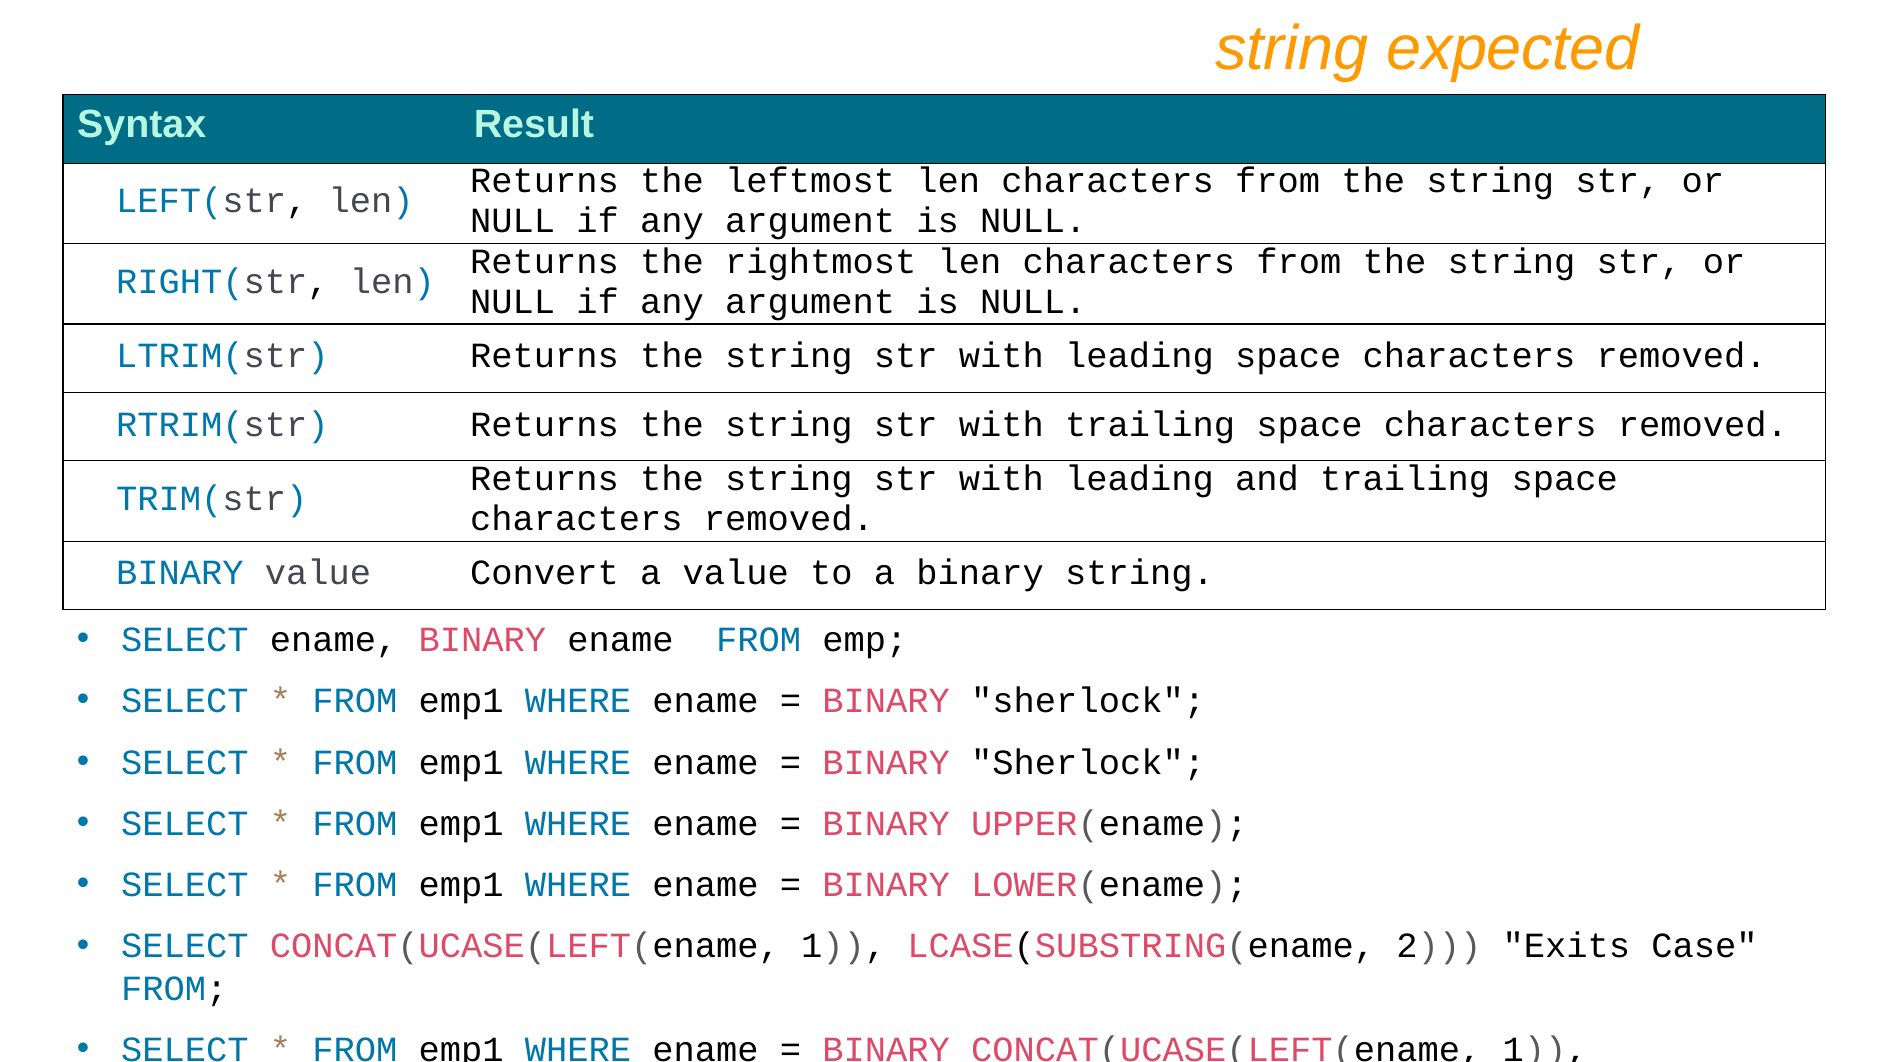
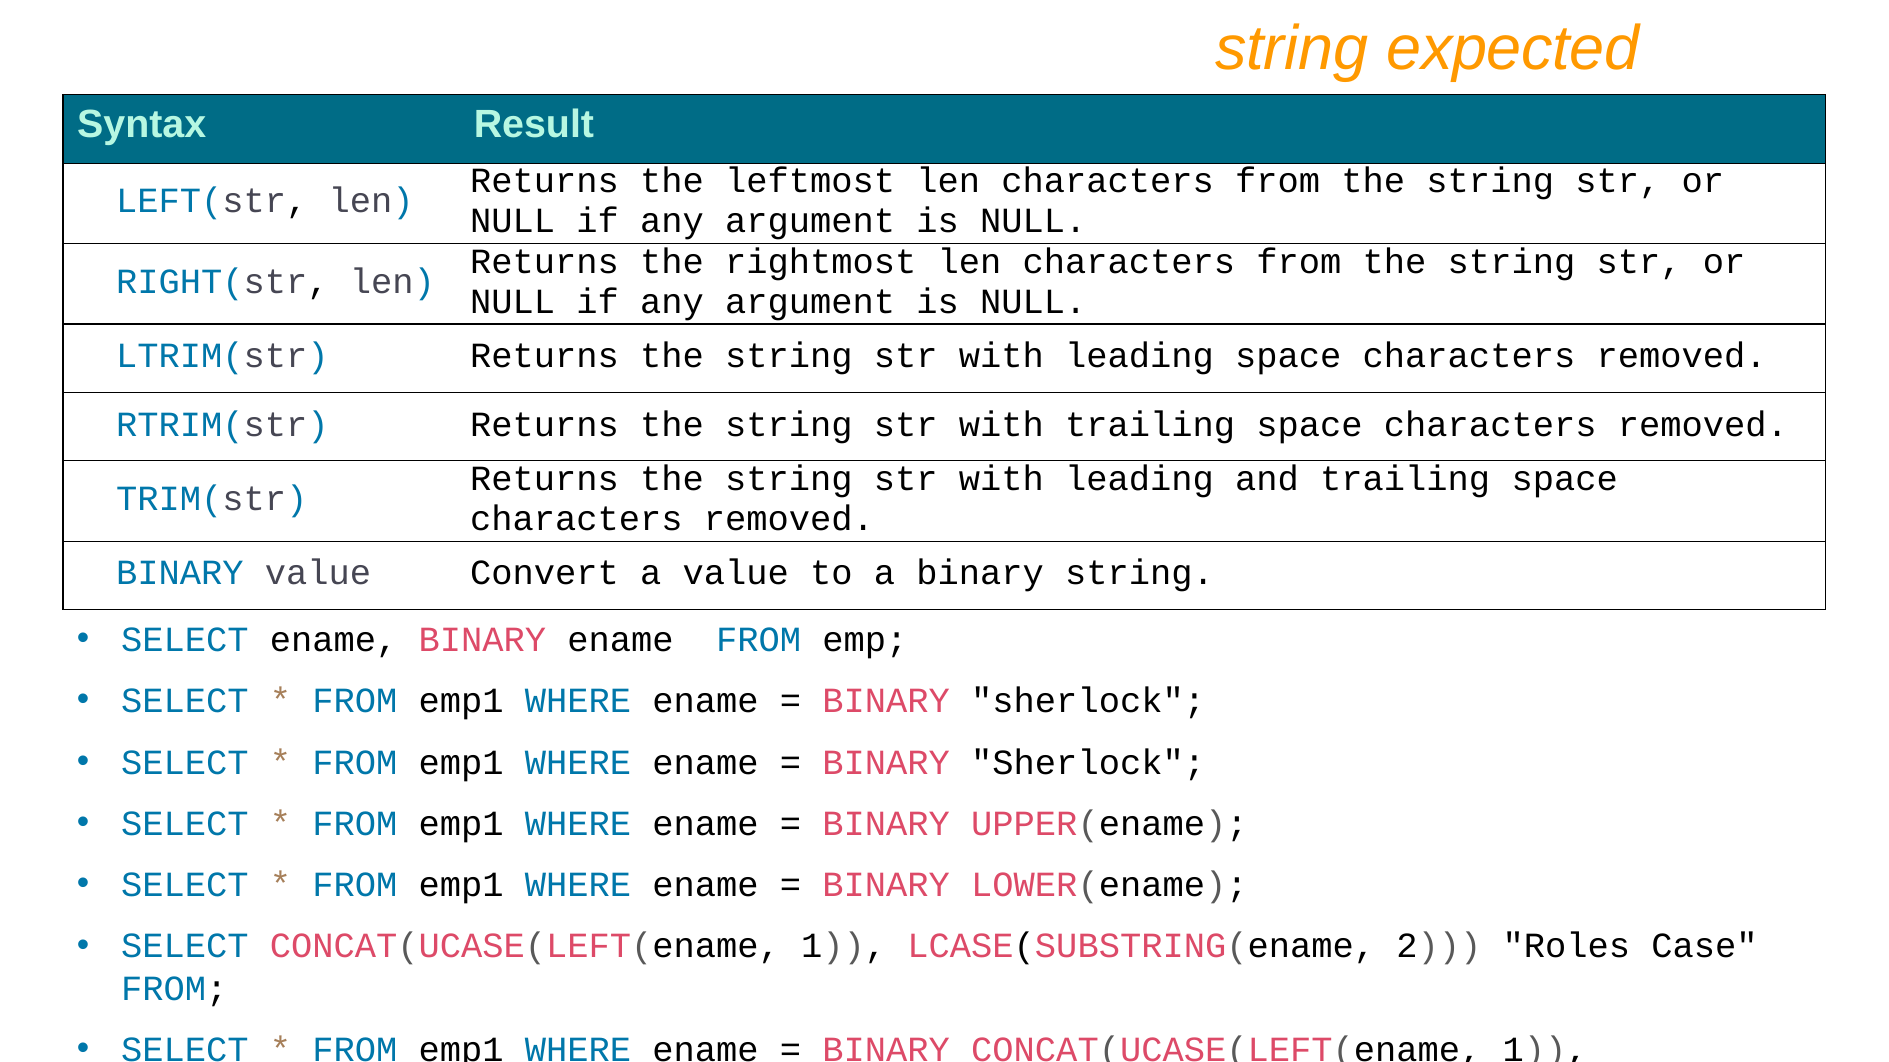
Exits: Exits -> Roles
